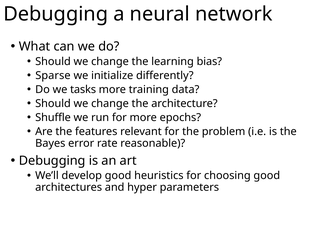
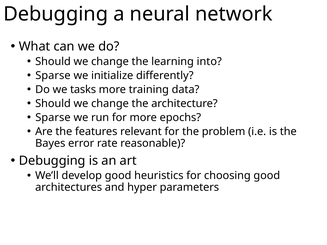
bias: bias -> into
Shuffle at (53, 118): Shuffle -> Sparse
